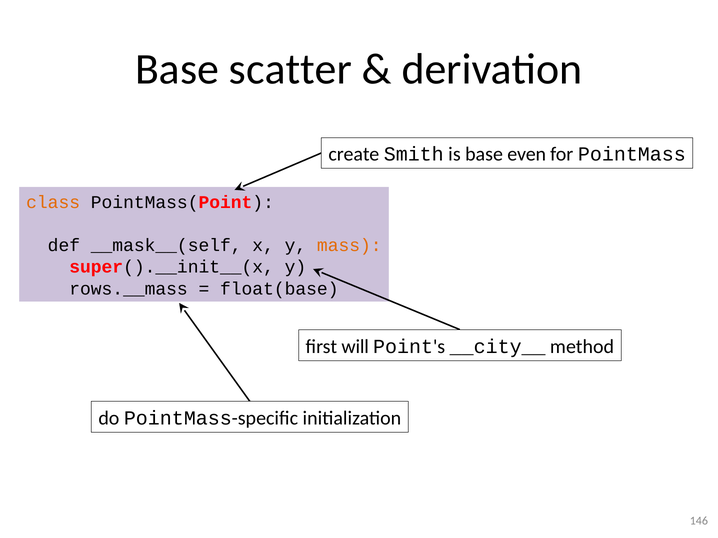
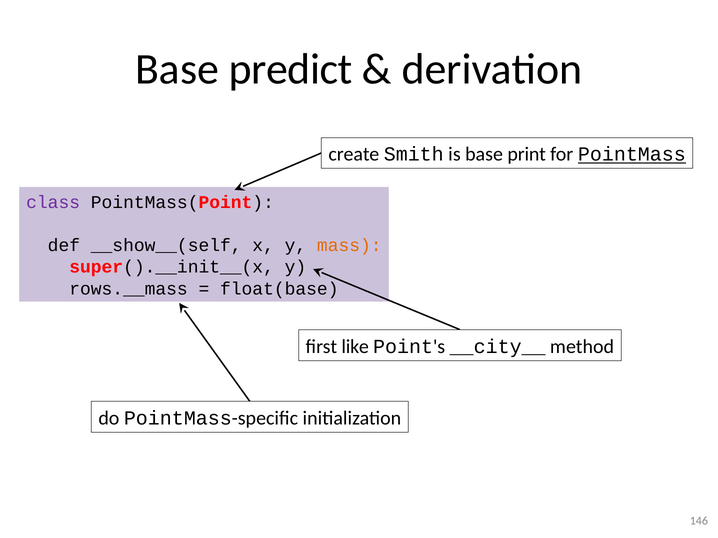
scatter: scatter -> predict
even: even -> print
PointMass underline: none -> present
class colour: orange -> purple
__mask__(self: __mask__(self -> __show__(self
will: will -> like
